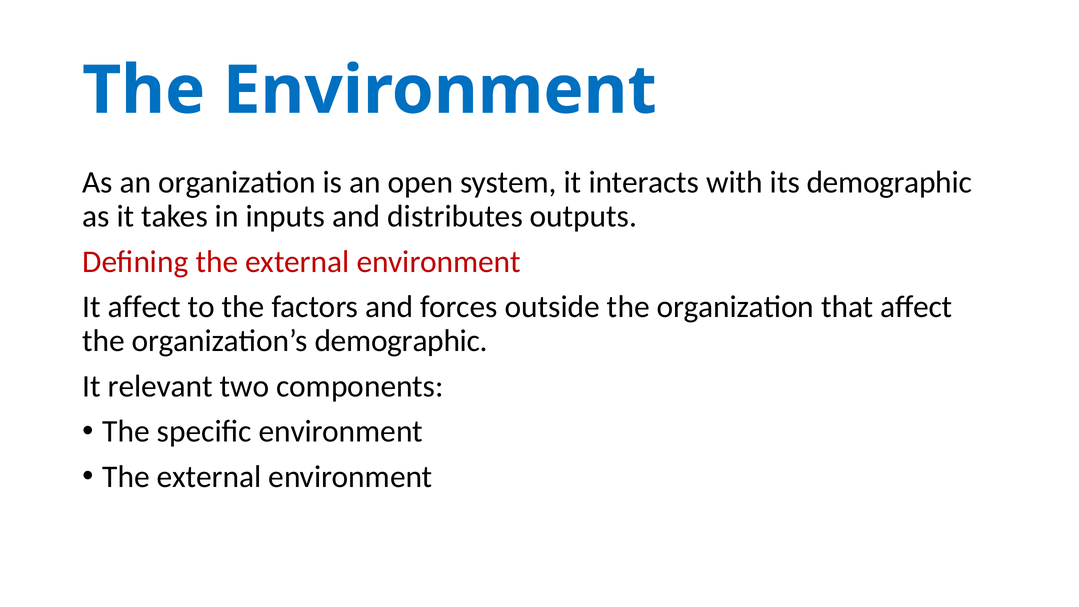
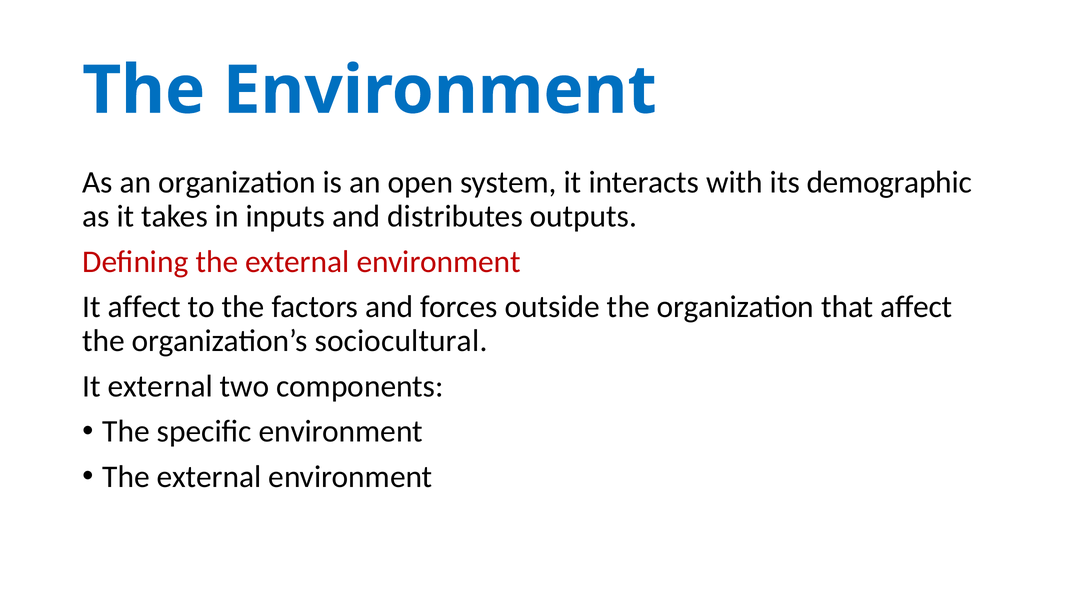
organization’s demographic: demographic -> sociocultural
It relevant: relevant -> external
